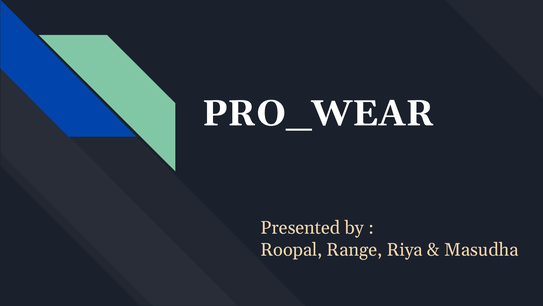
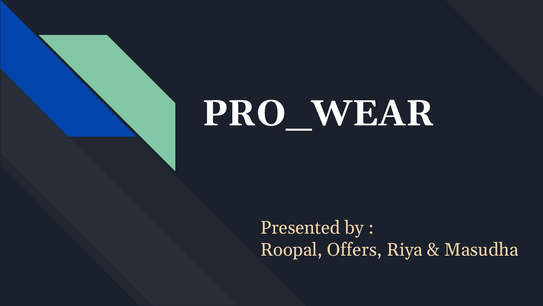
Range: Range -> Offers
